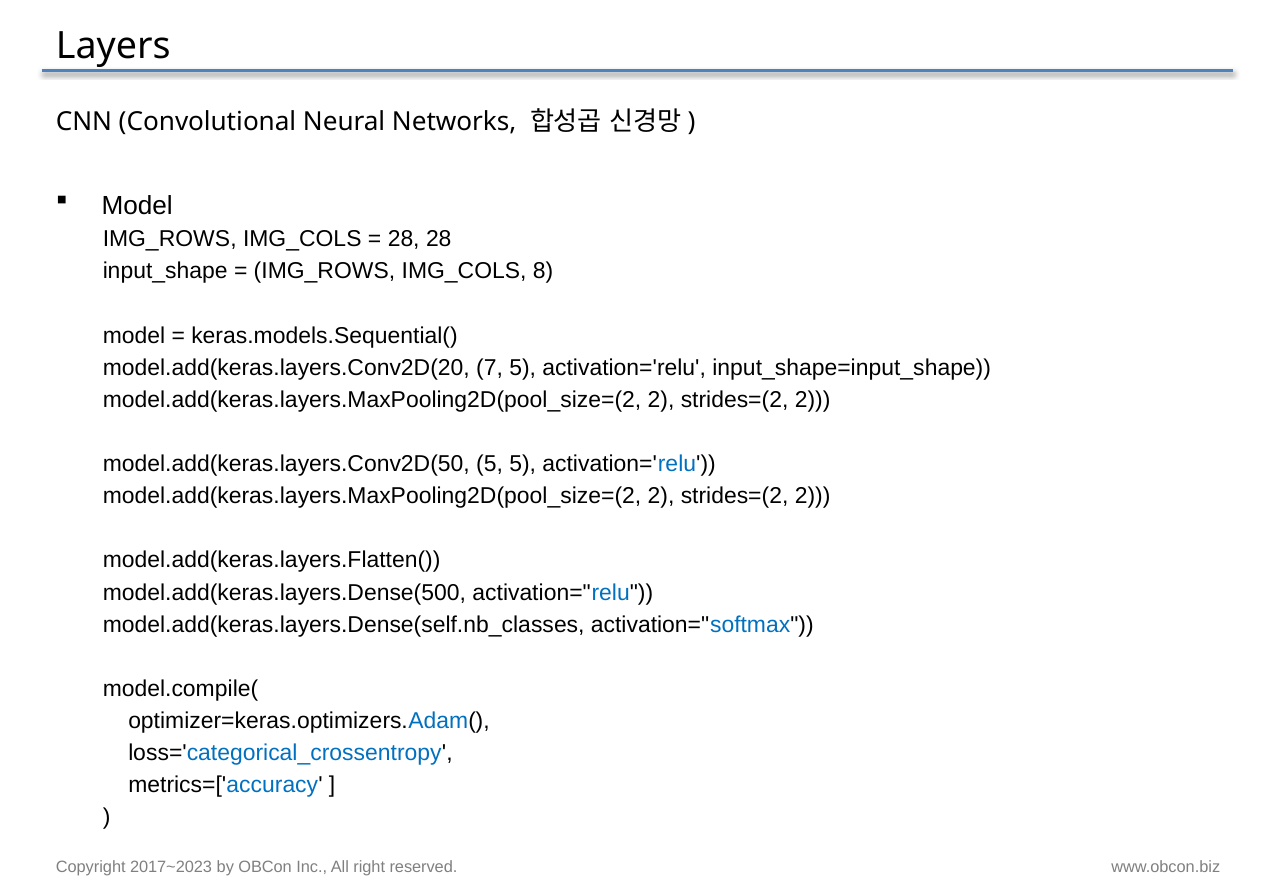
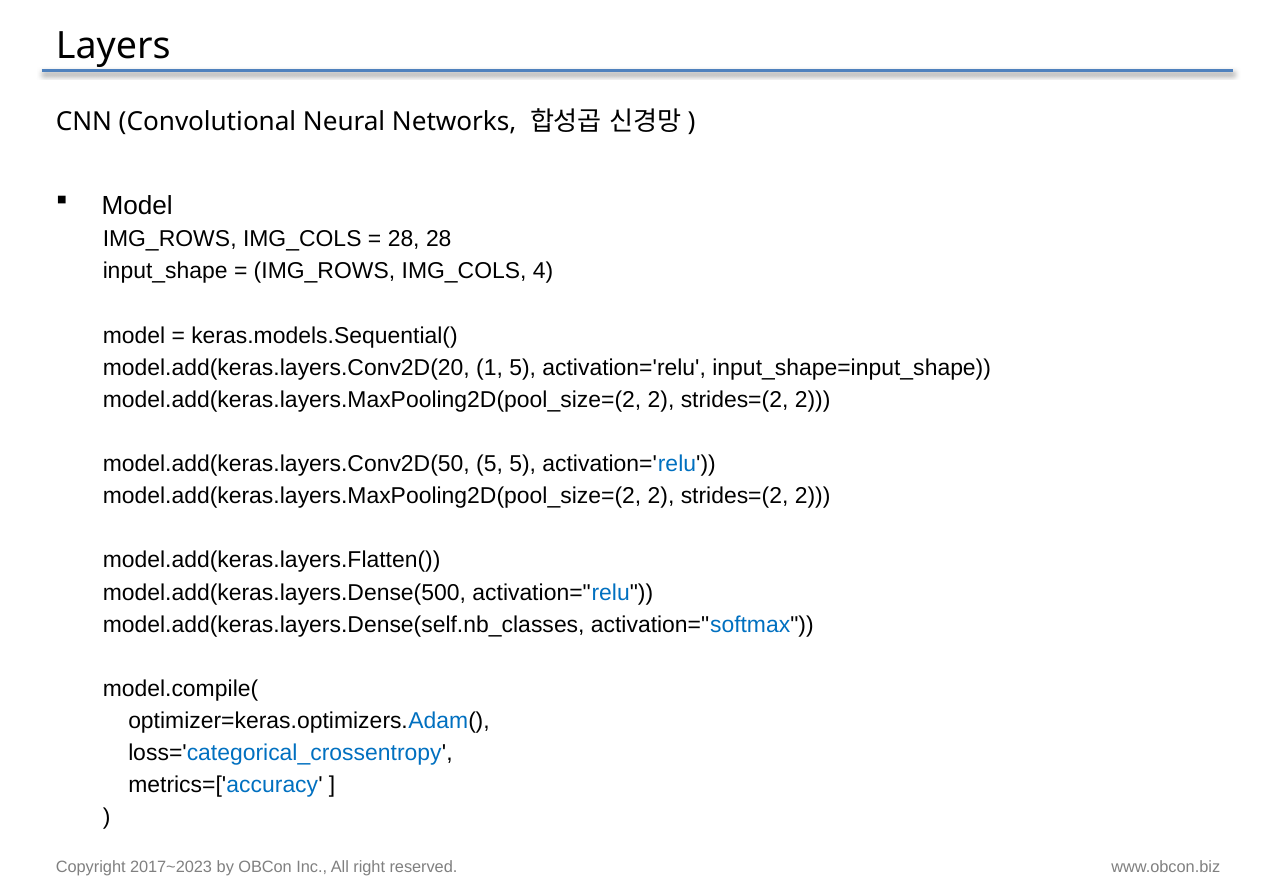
8: 8 -> 4
7: 7 -> 1
